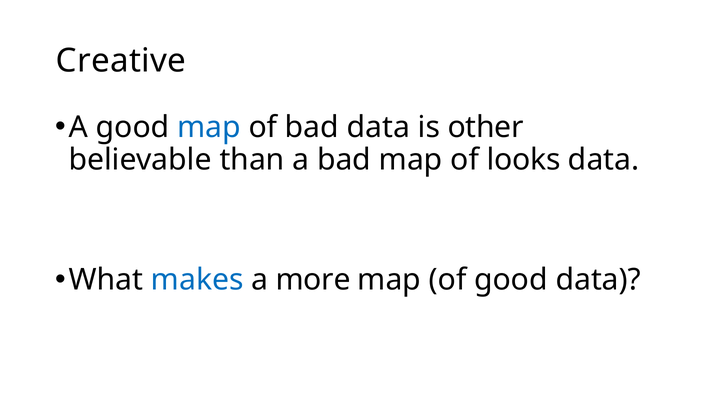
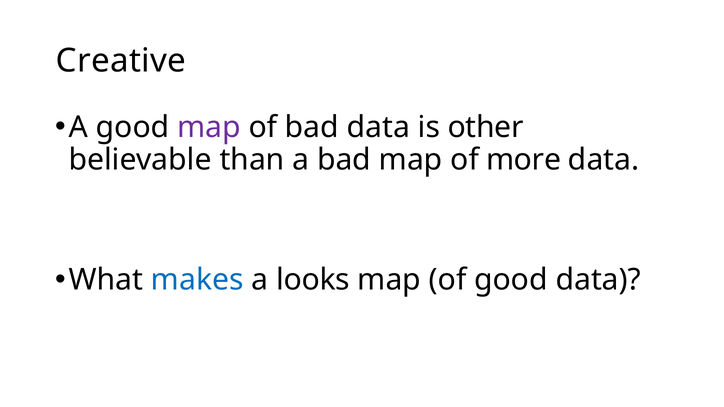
map at (209, 127) colour: blue -> purple
looks: looks -> more
more: more -> looks
